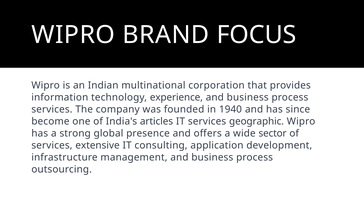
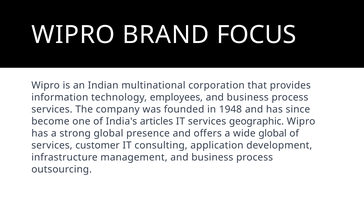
experience: experience -> employees
1940: 1940 -> 1948
wide sector: sector -> global
extensive: extensive -> customer
